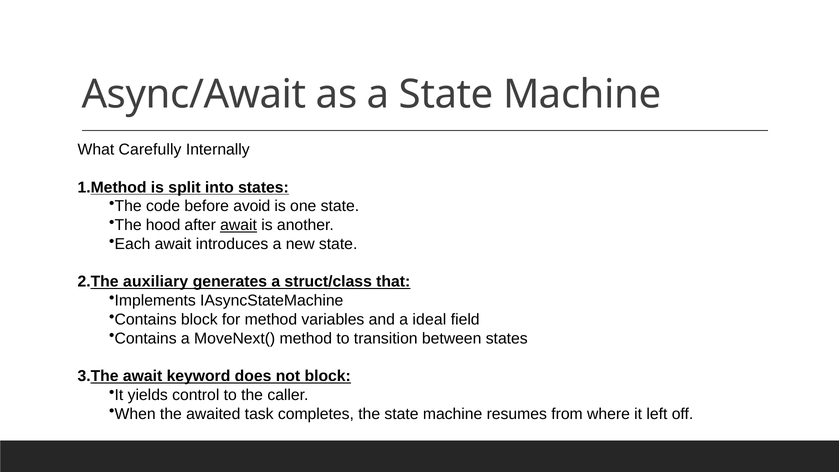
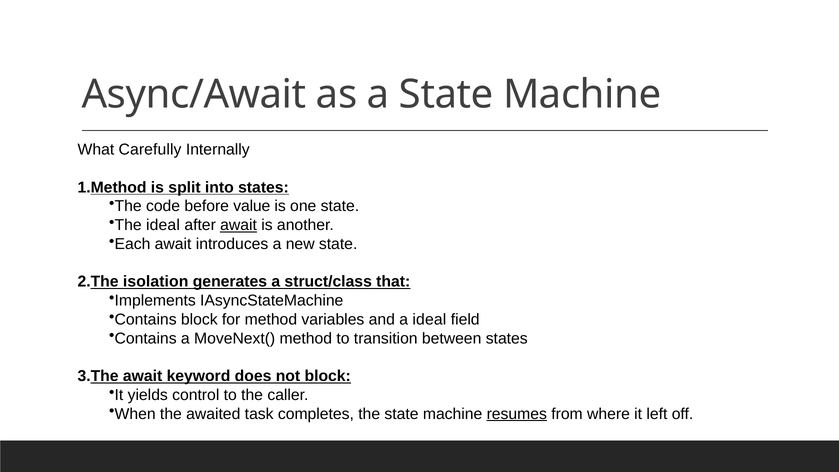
avoid: avoid -> value
The hood: hood -> ideal
auxiliary: auxiliary -> isolation
resumes underline: none -> present
